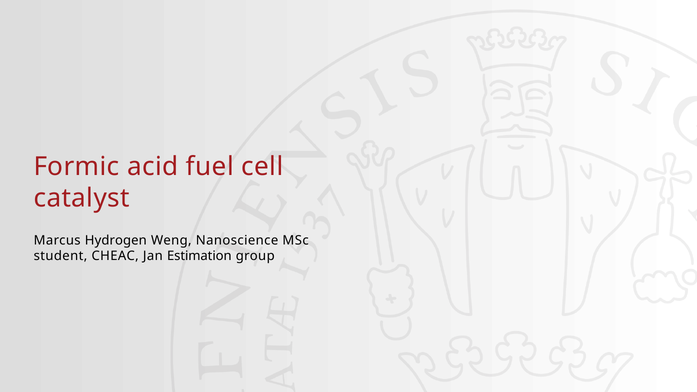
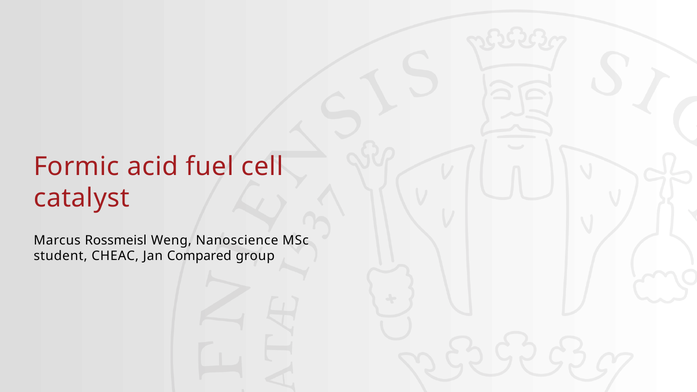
Hydrogen: Hydrogen -> Rossmeisl
Estimation: Estimation -> Compared
